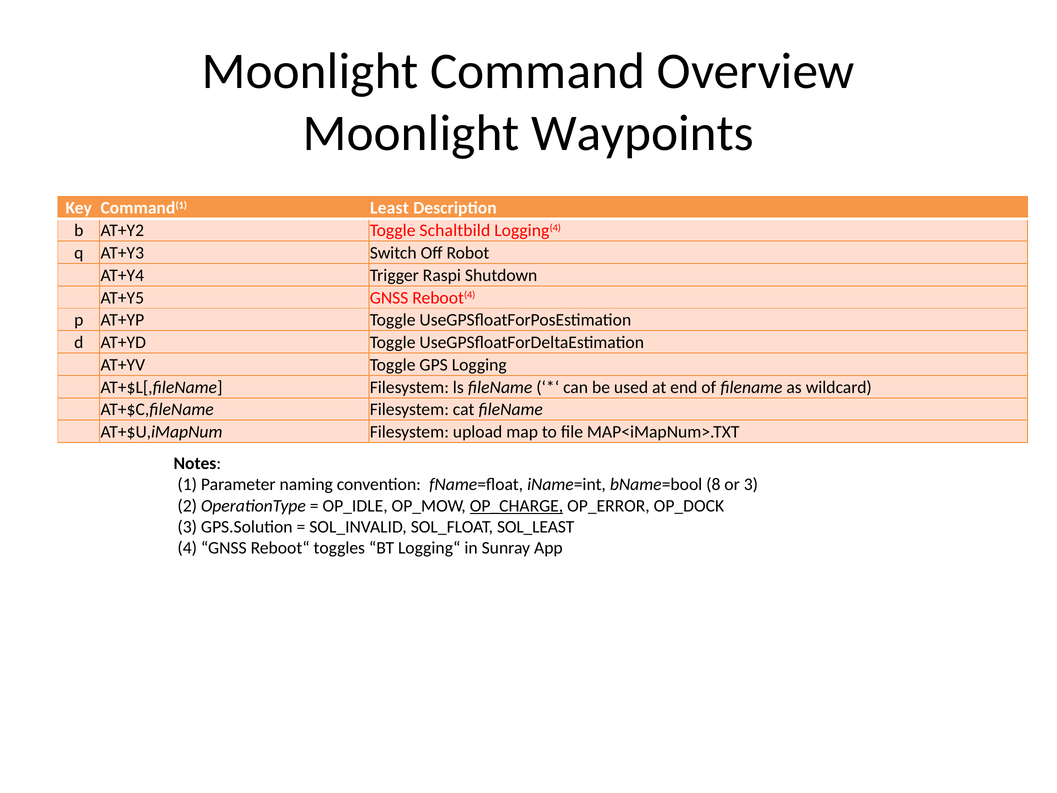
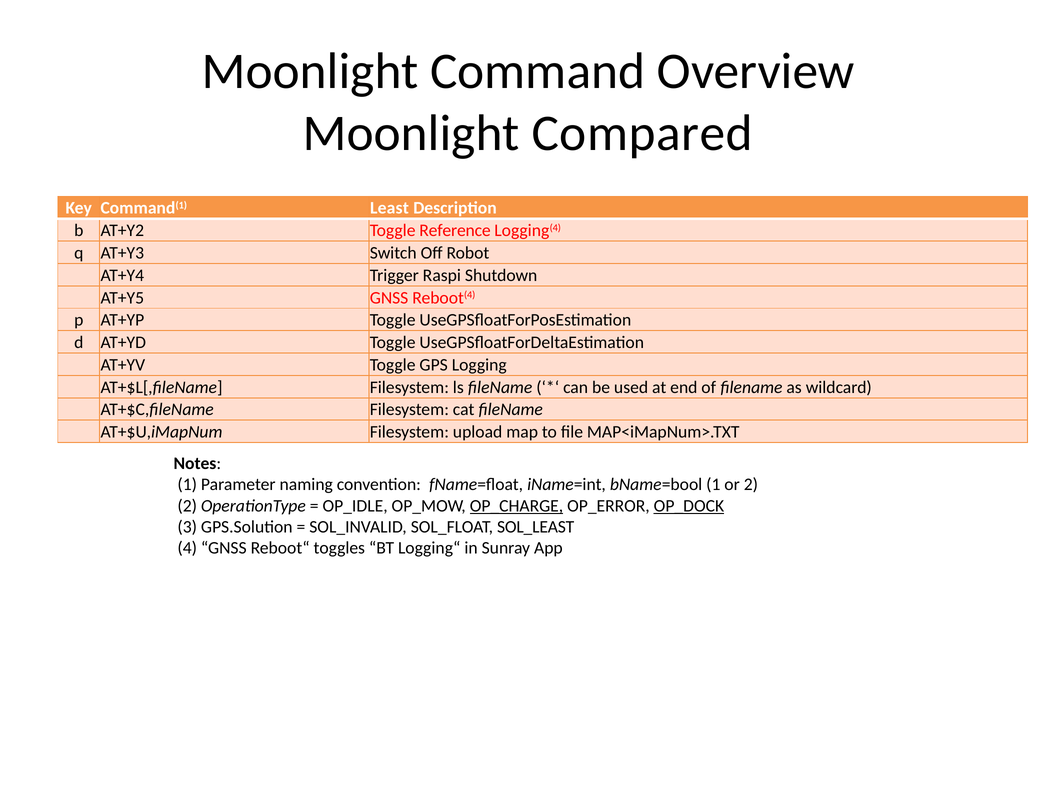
Waypoints: Waypoints -> Compared
Schaltbild: Schaltbild -> Reference
bName=bool 8: 8 -> 1
or 3: 3 -> 2
OP_DOCK underline: none -> present
